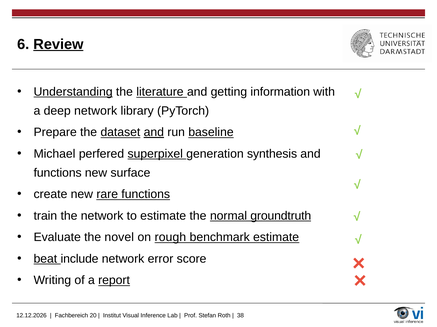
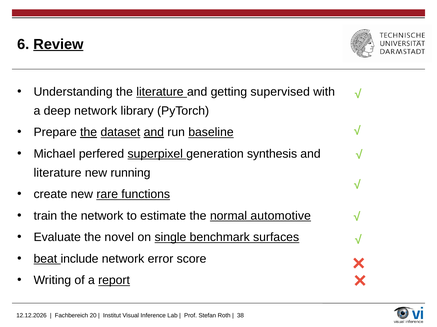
Understanding underline: present -> none
information: information -> supervised
the at (89, 133) underline: none -> present
functions at (58, 173): functions -> literature
surface: surface -> running
groundtruth: groundtruth -> automotive
rough: rough -> single
benchmark estimate: estimate -> surfaces
